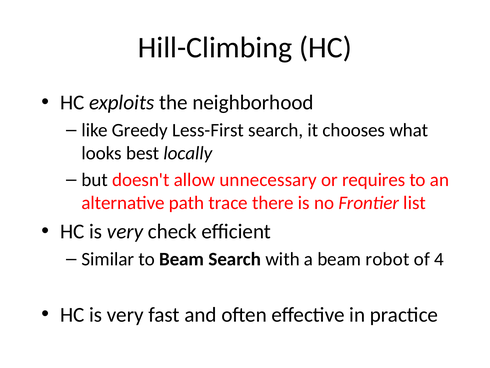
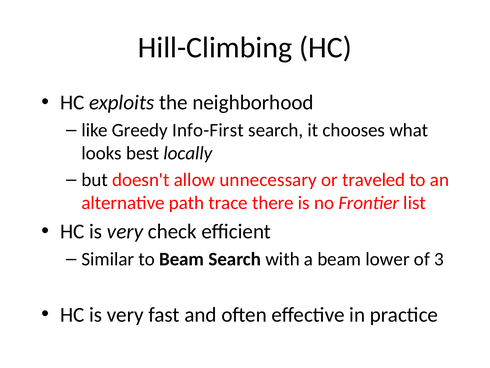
Less-First: Less-First -> Info-First
requires: requires -> traveled
robot: robot -> lower
4: 4 -> 3
